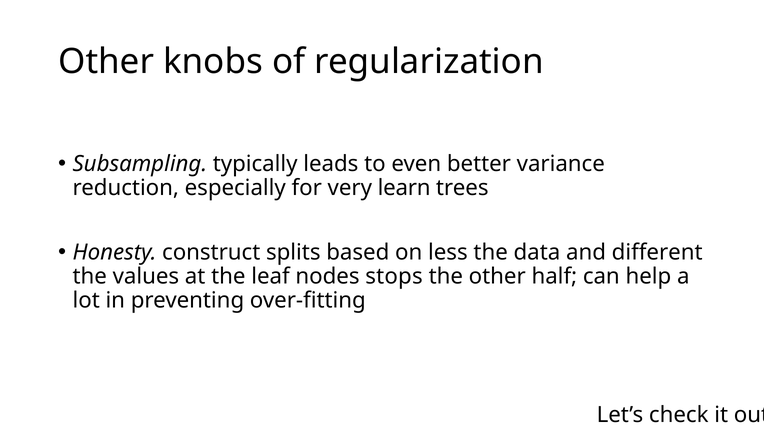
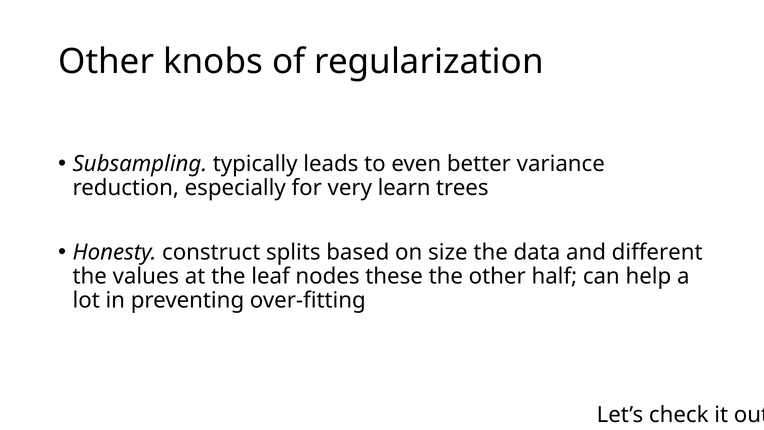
less: less -> size
stops: stops -> these
